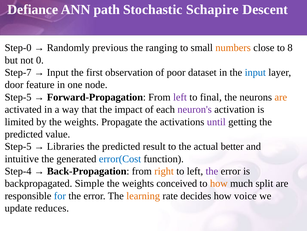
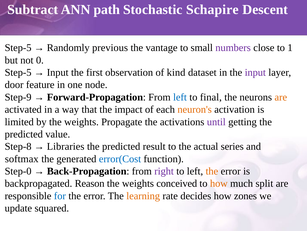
Defiance: Defiance -> Subtract
Step-0 at (18, 48): Step-0 -> Step-5
ranging: ranging -> vantage
numbers colour: orange -> purple
8: 8 -> 1
Step-7 at (18, 72): Step-7 -> Step-5
poor: poor -> kind
input at (255, 72) colour: blue -> purple
Step-5 at (18, 97): Step-5 -> Step-9
left at (180, 97) colour: purple -> blue
neuron's colour: purple -> orange
Step-5 at (18, 146): Step-5 -> Step-8
better: better -> series
intuitive: intuitive -> softmax
Step-4: Step-4 -> Step-0
right colour: orange -> purple
the at (212, 171) colour: purple -> orange
Simple: Simple -> Reason
voice: voice -> zones
reduces: reduces -> squared
